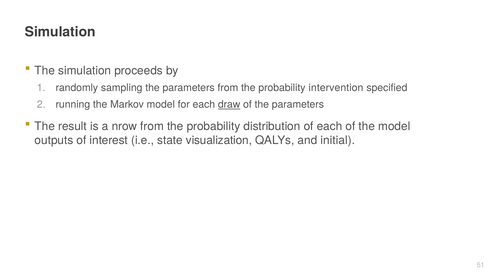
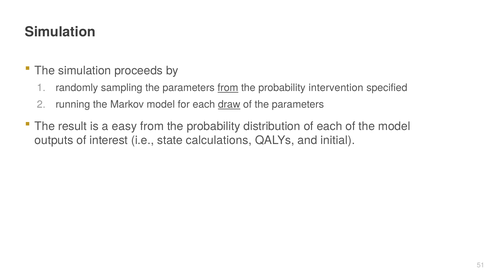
from at (228, 88) underline: none -> present
nrow: nrow -> easy
visualization: visualization -> calculations
